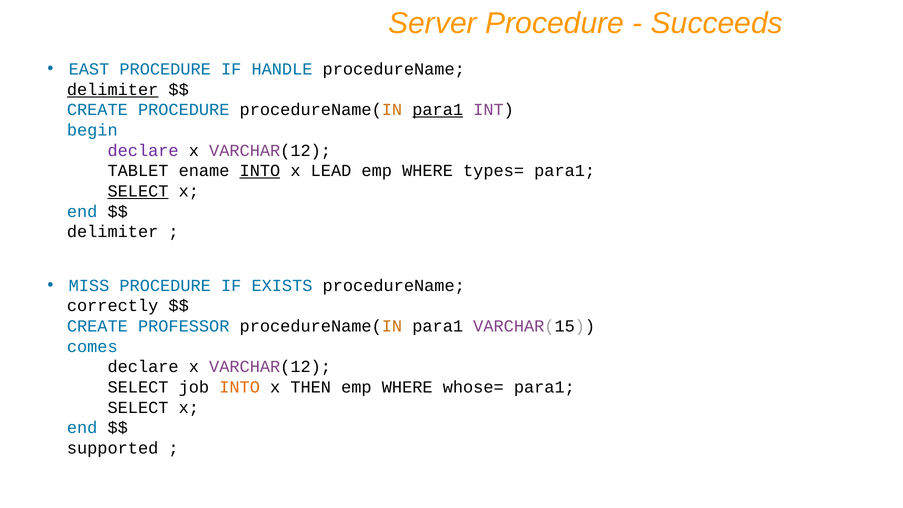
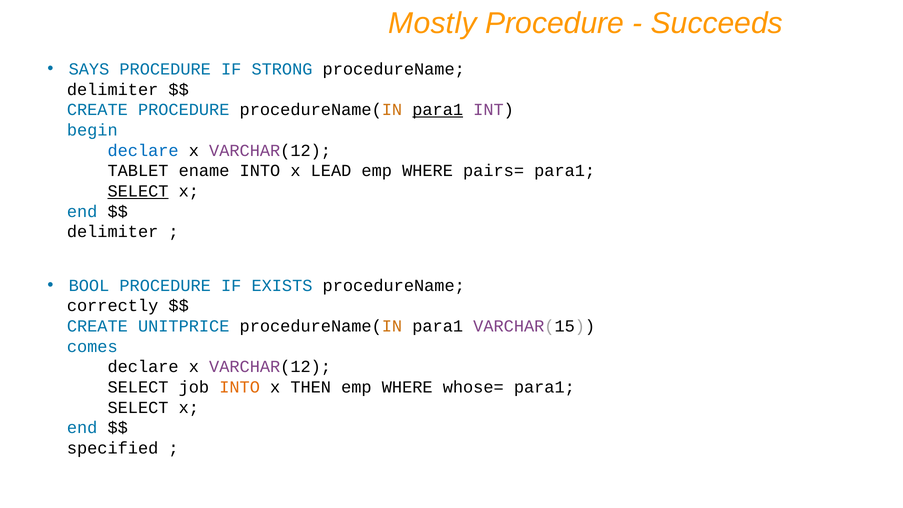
Server: Server -> Mostly
EAST: EAST -> SAYS
HANDLE: HANDLE -> STRONG
delimiter at (113, 90) underline: present -> none
declare at (143, 150) colour: purple -> blue
INTO at (260, 171) underline: present -> none
types=: types= -> pairs=
MISS: MISS -> BOOL
PROFESSOR: PROFESSOR -> UNITPRICE
supported: supported -> specified
